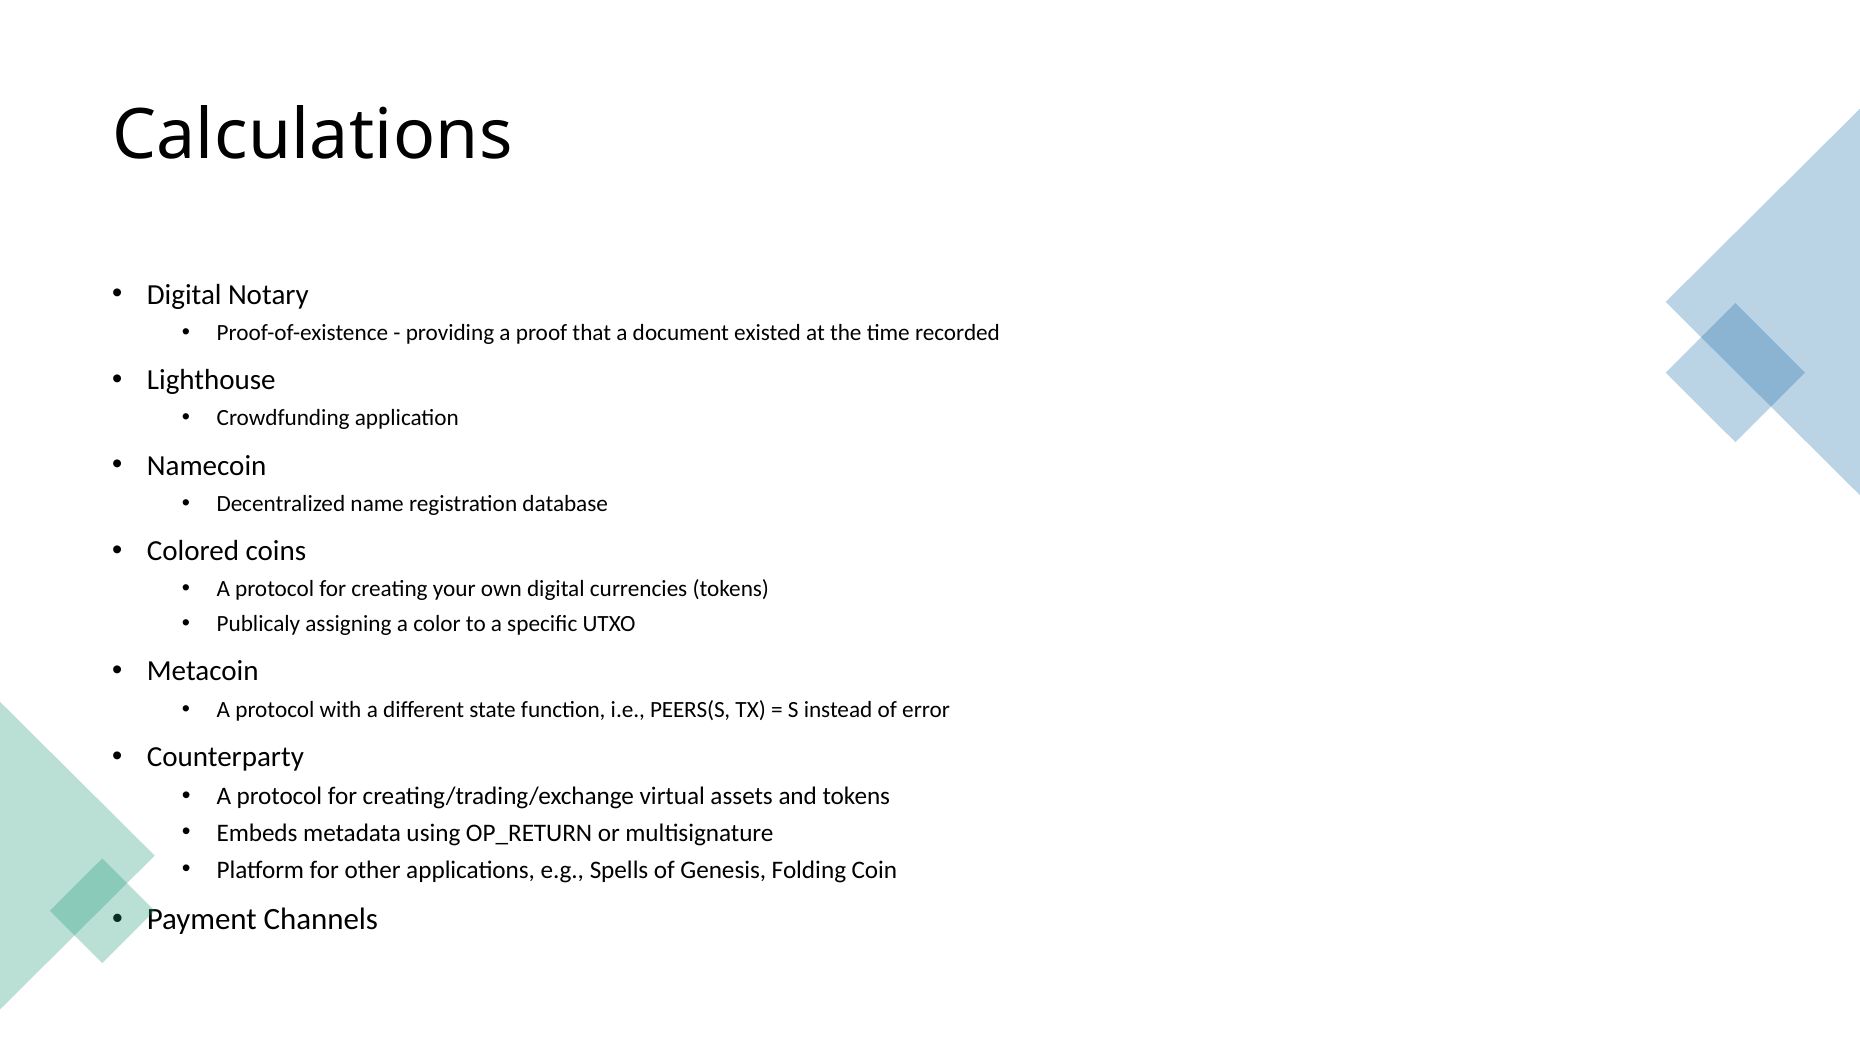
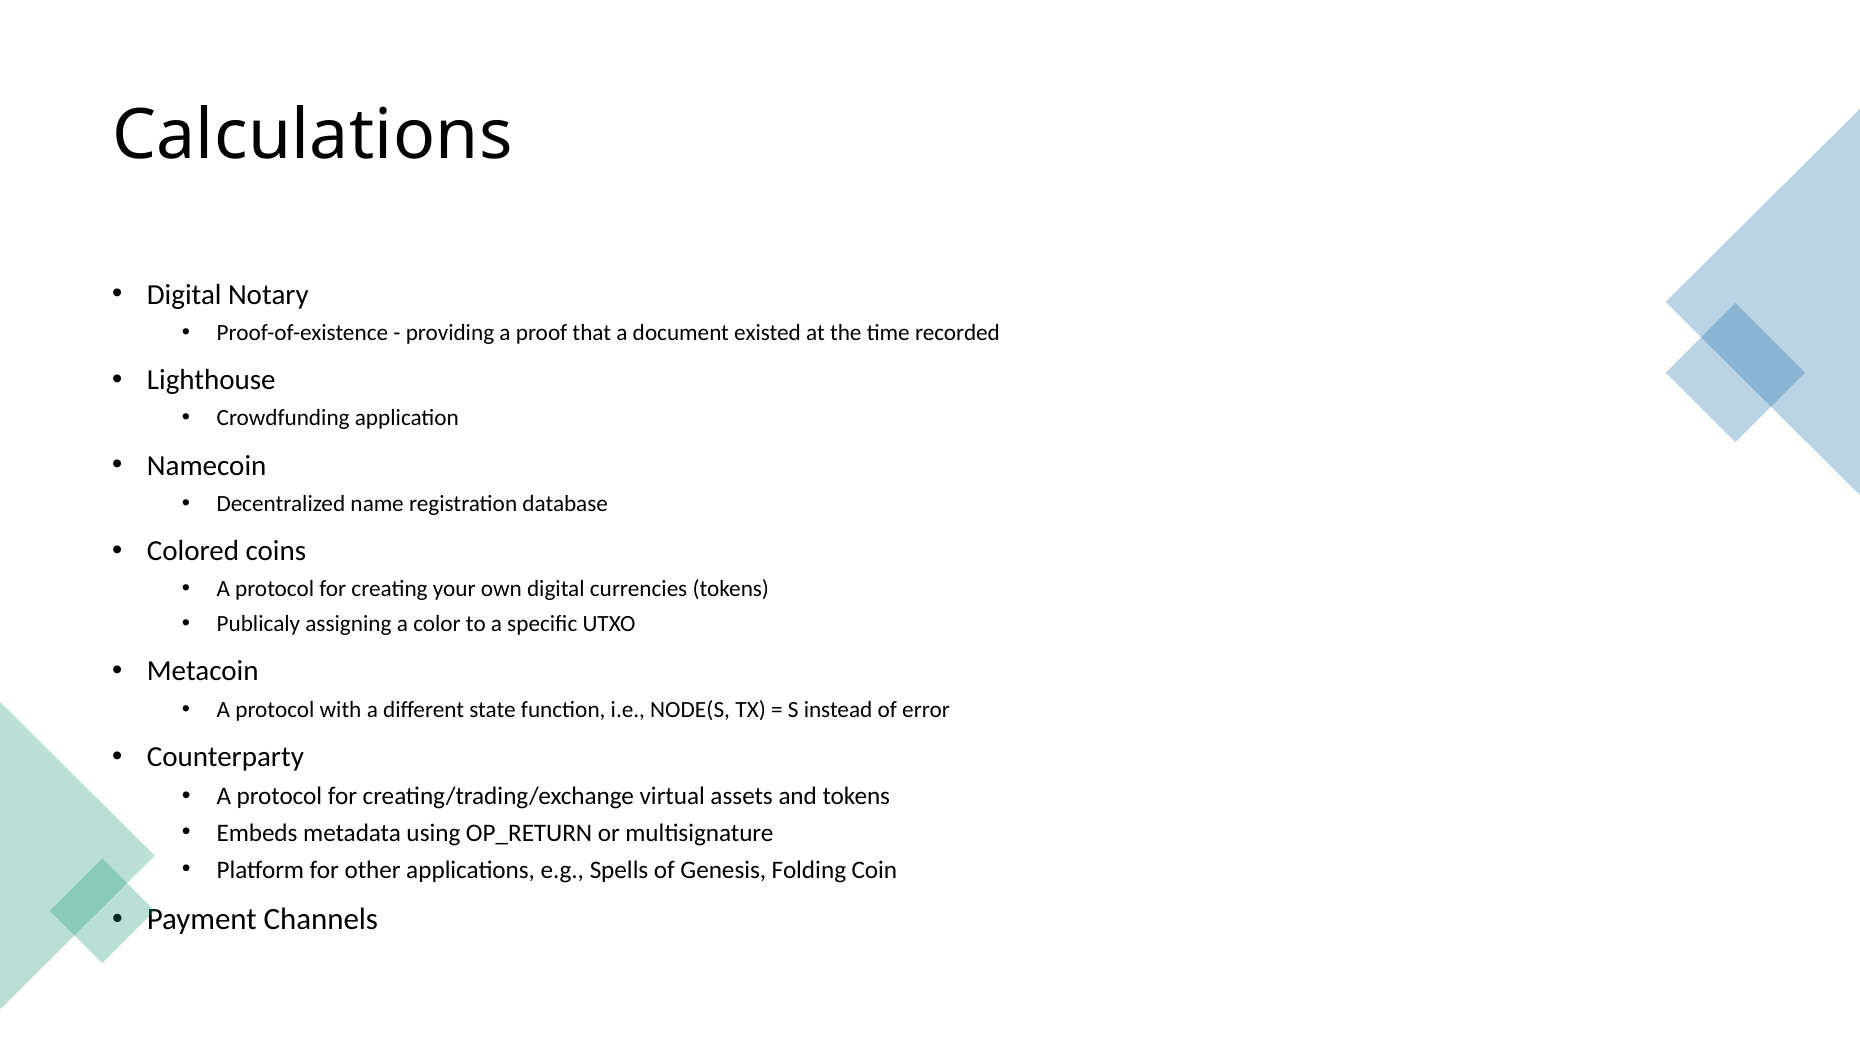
PEERS(S: PEERS(S -> NODE(S
